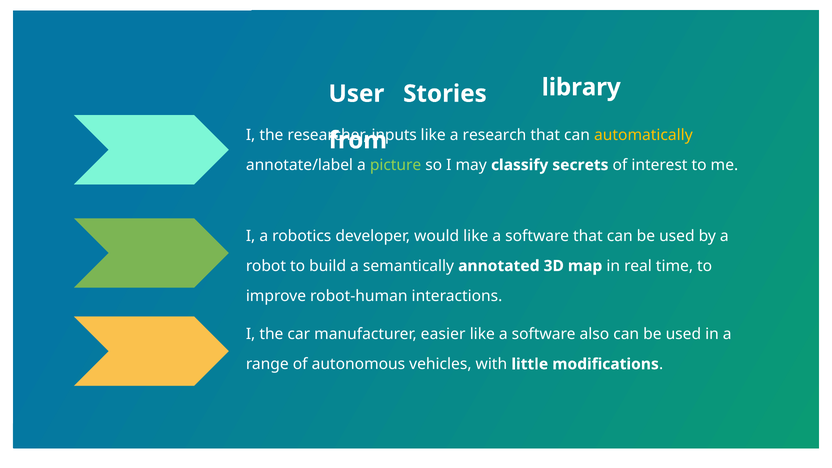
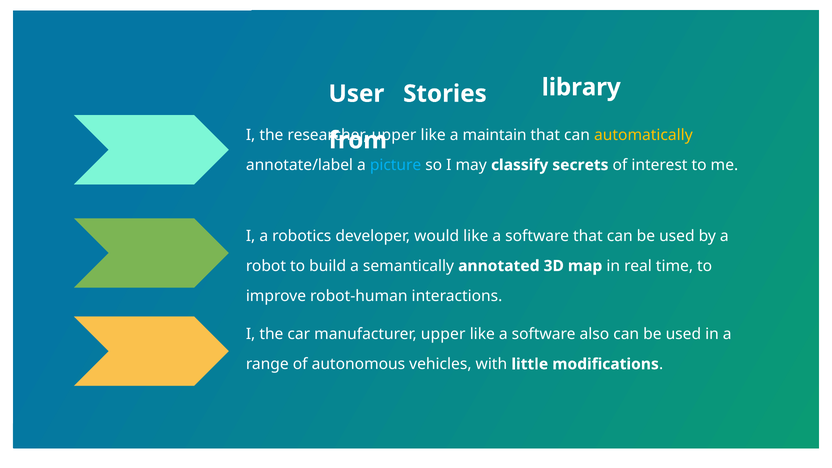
researcher inputs: inputs -> upper
research: research -> maintain
picture colour: light green -> light blue
manufacturer easier: easier -> upper
